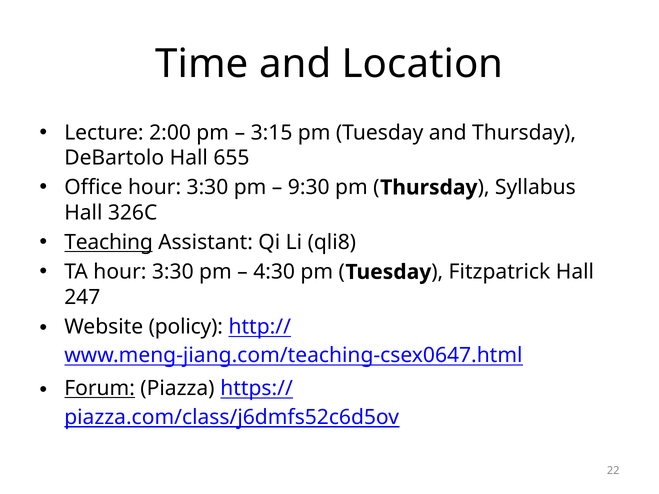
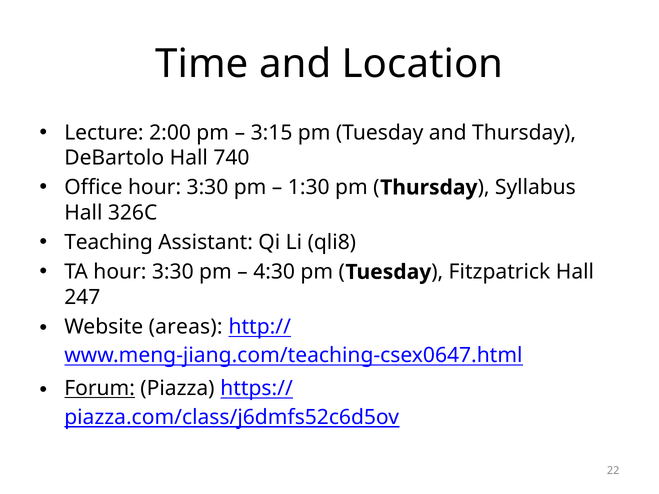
655: 655 -> 740
9:30: 9:30 -> 1:30
Teaching underline: present -> none
policy: policy -> areas
